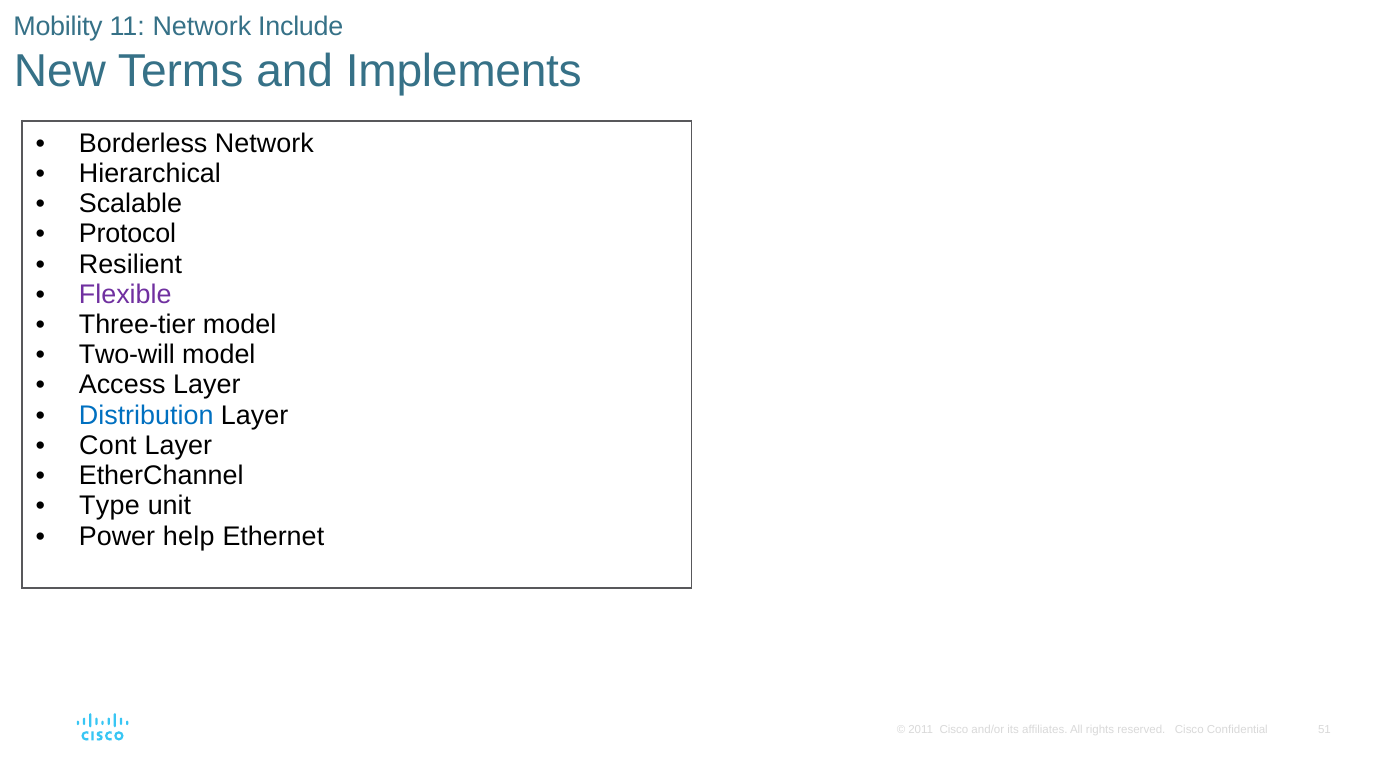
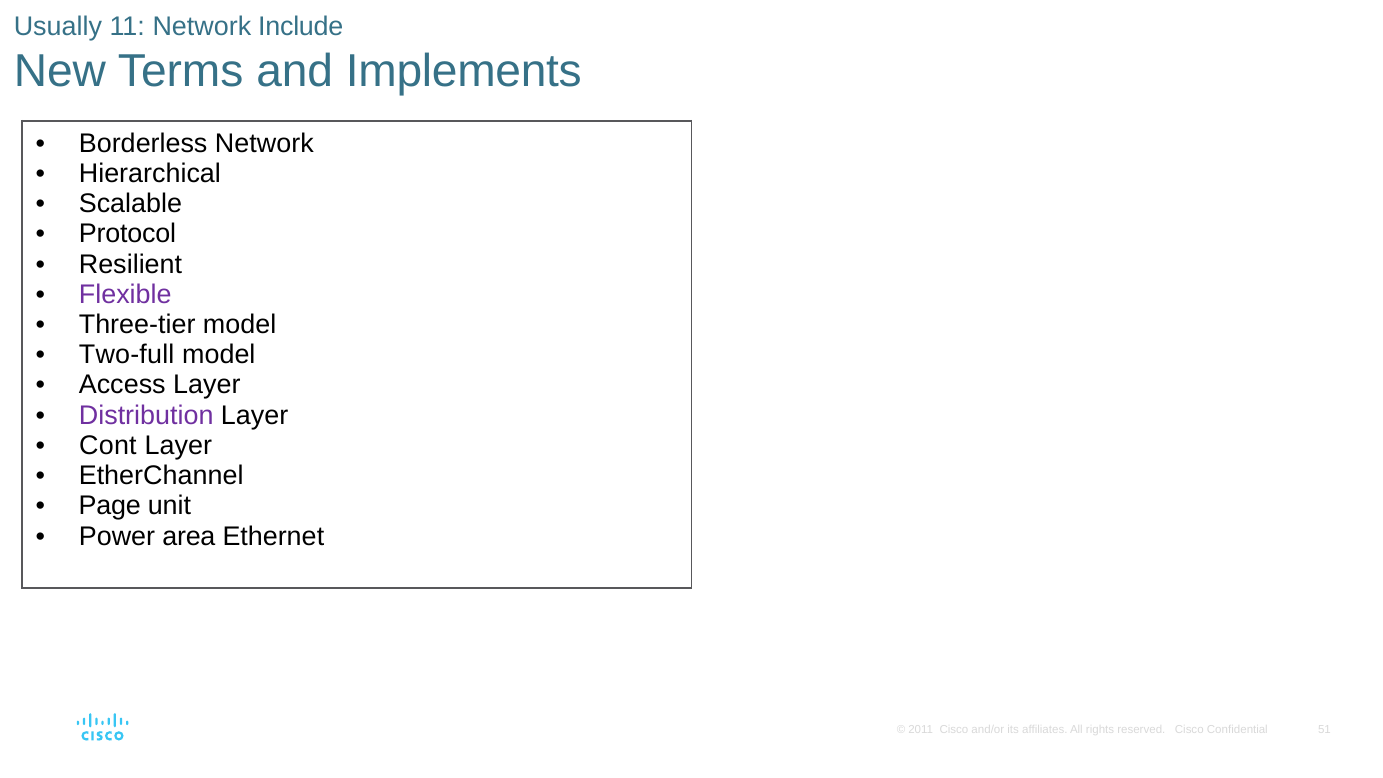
Mobility: Mobility -> Usually
Two-will: Two-will -> Two-full
Distribution colour: blue -> purple
Type: Type -> Page
help: help -> area
